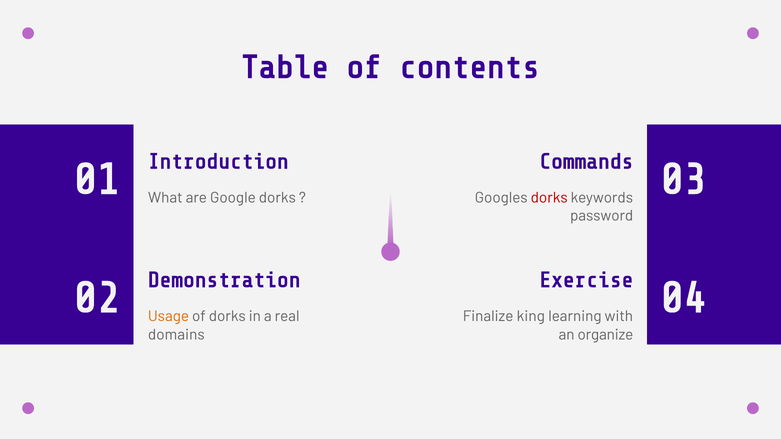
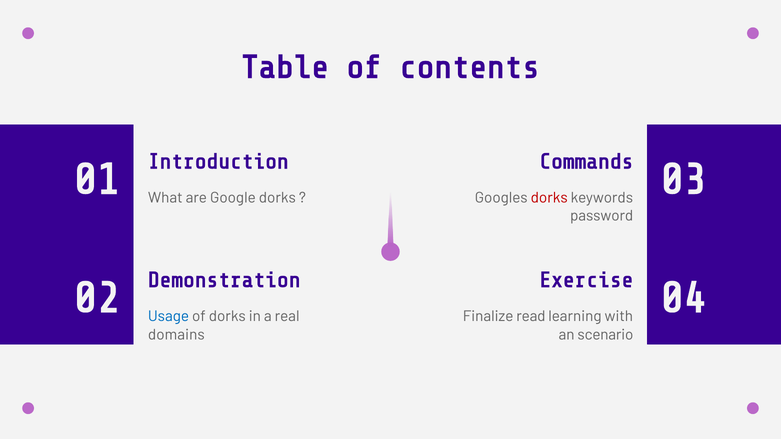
Usage colour: orange -> blue
king: king -> read
organize: organize -> scenario
